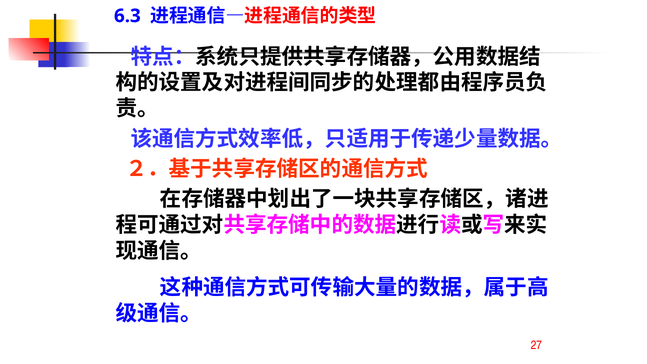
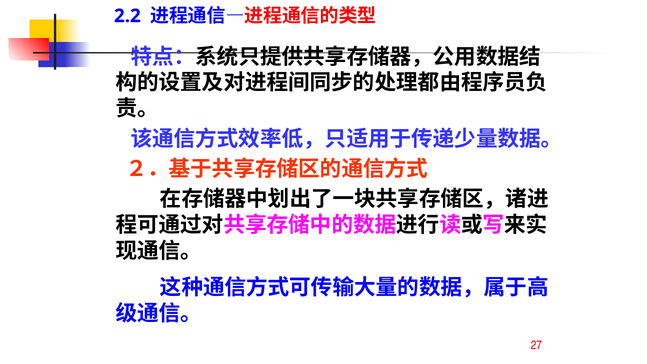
6.3: 6.3 -> 2.2
